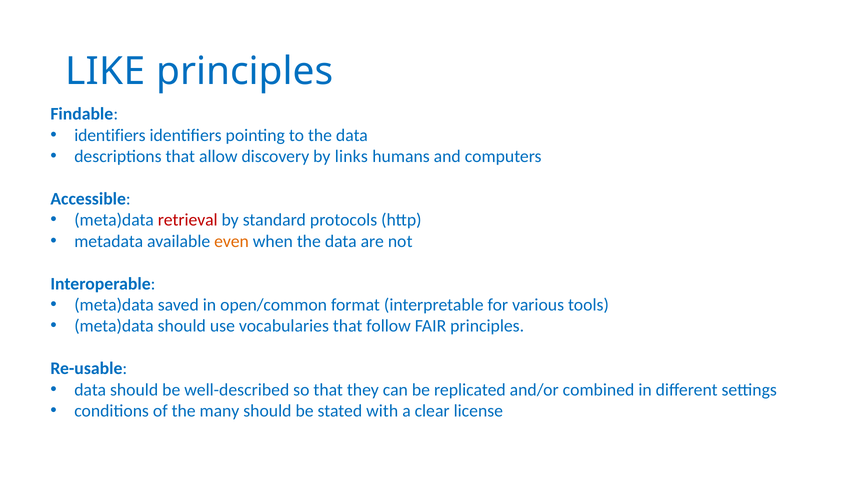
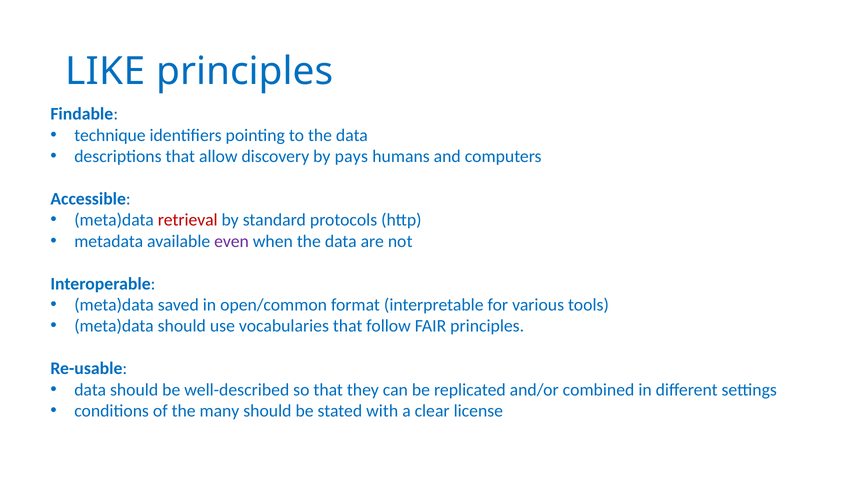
identifiers at (110, 135): identifiers -> technique
links: links -> pays
even colour: orange -> purple
